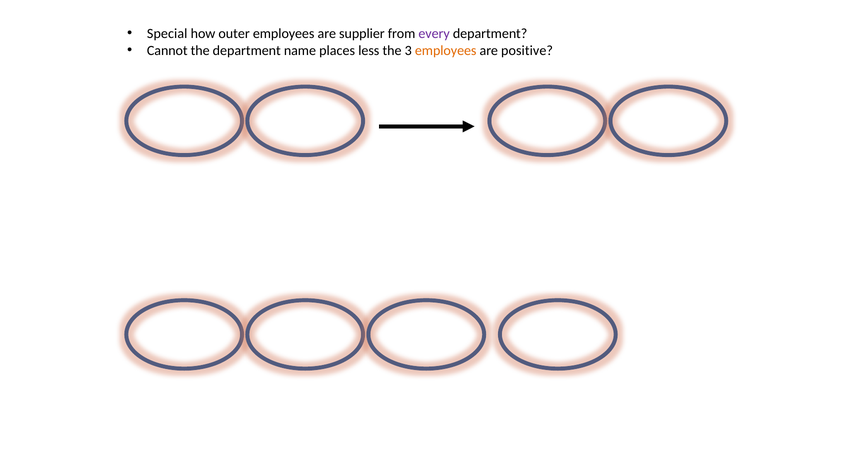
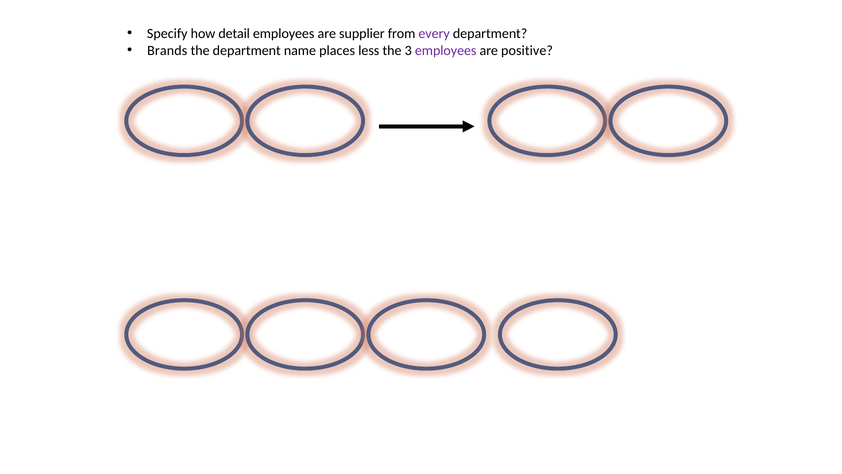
Special: Special -> Specify
outer: outer -> detail
Cannot: Cannot -> Brands
employees at (446, 50) colour: orange -> purple
